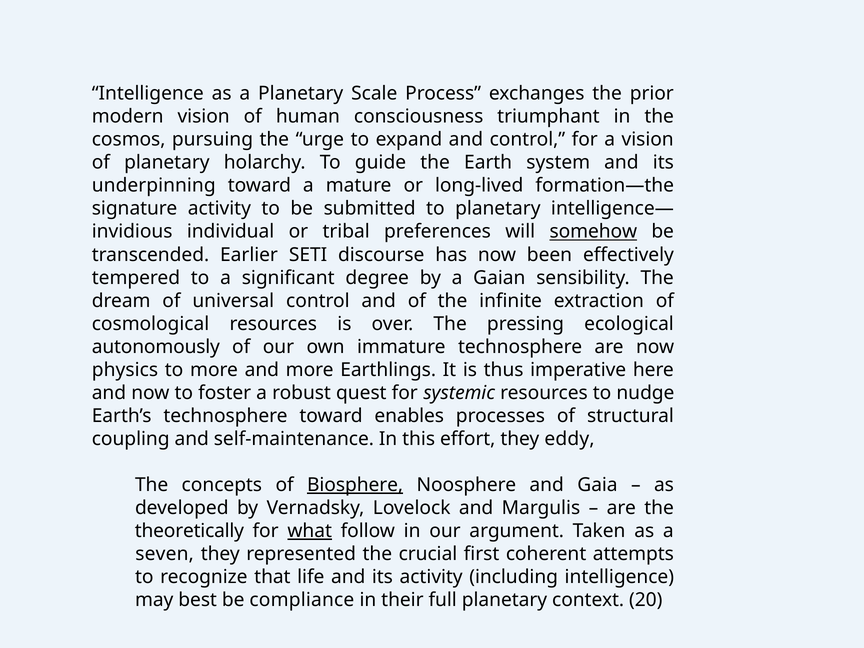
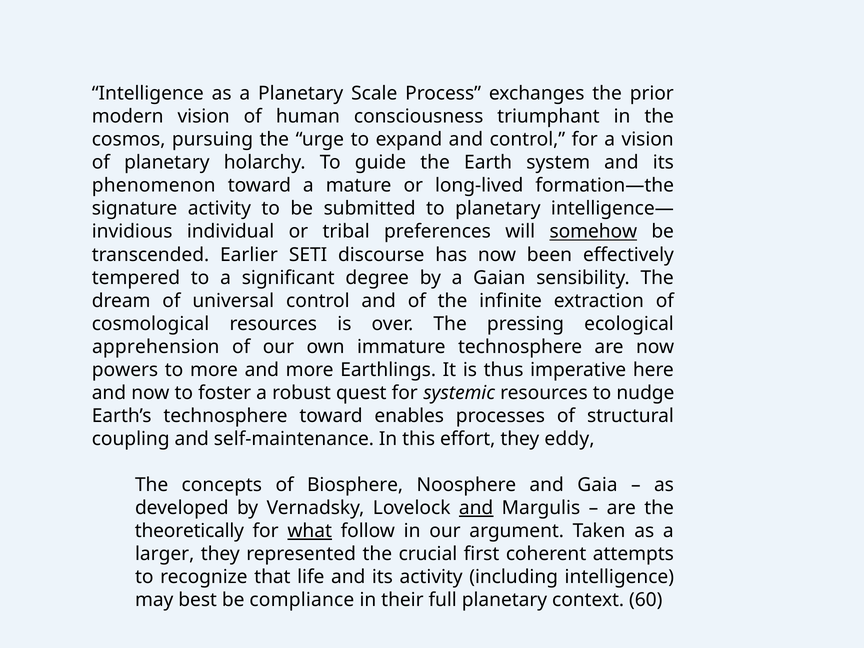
underpinning: underpinning -> phenomenon
autonomously: autonomously -> apprehension
physics: physics -> powers
Biosphere underline: present -> none
and at (476, 508) underline: none -> present
seven: seven -> larger
20: 20 -> 60
